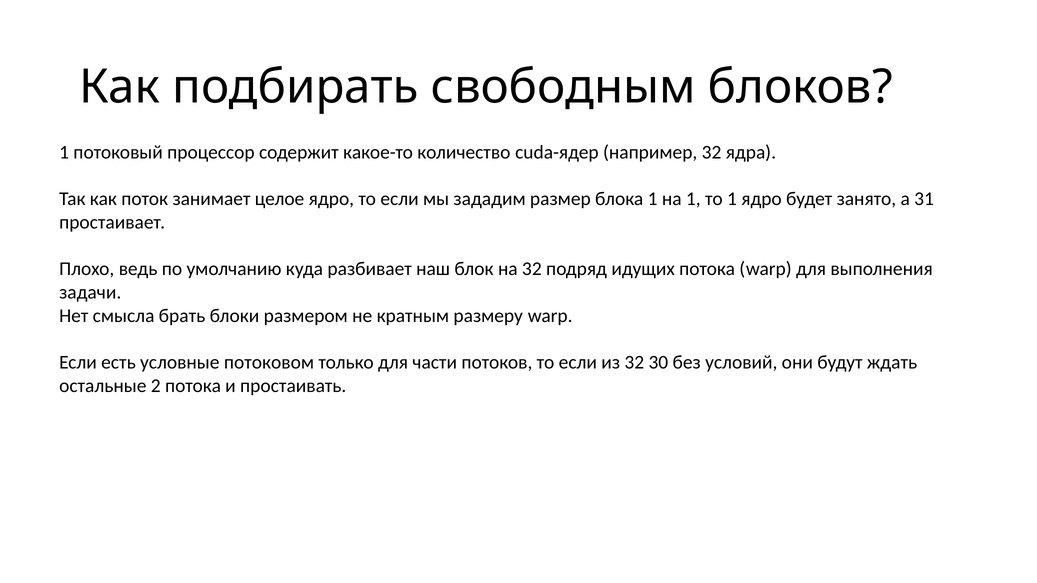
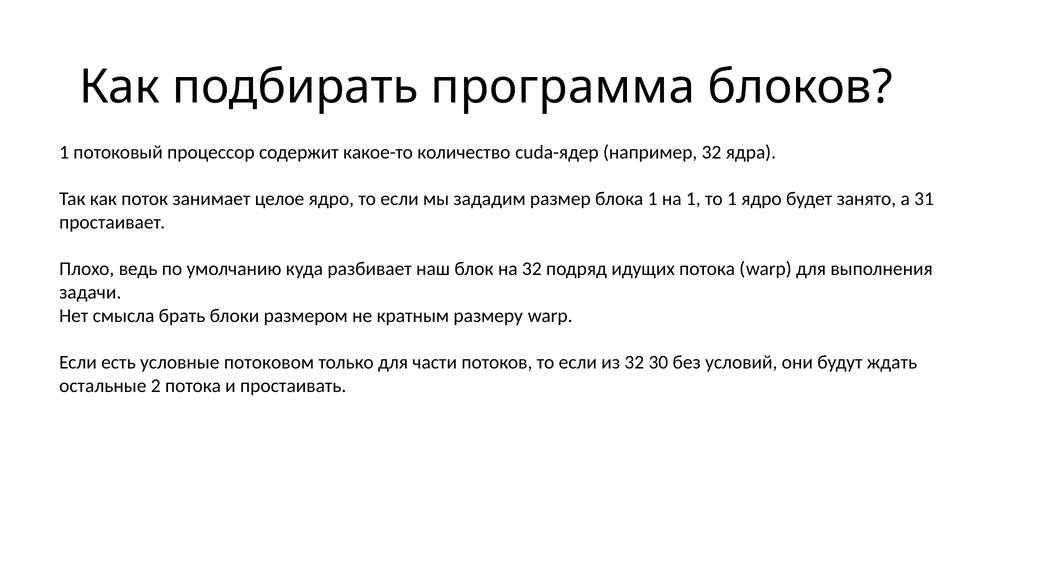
свободным: свободным -> программа
